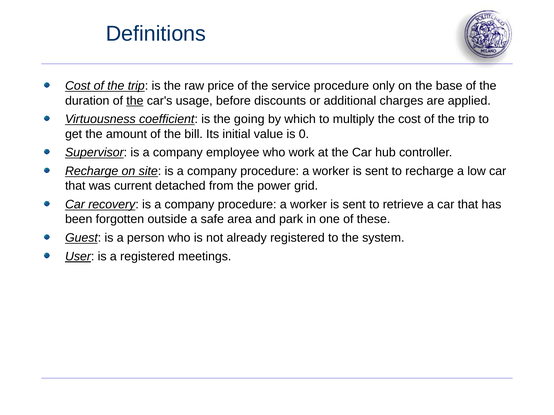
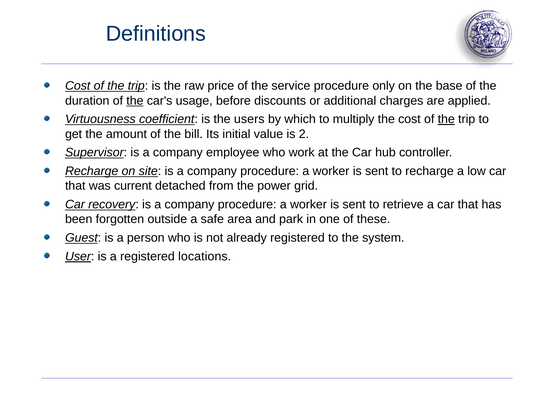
going: going -> users
the at (446, 119) underline: none -> present
0: 0 -> 2
meetings: meetings -> locations
